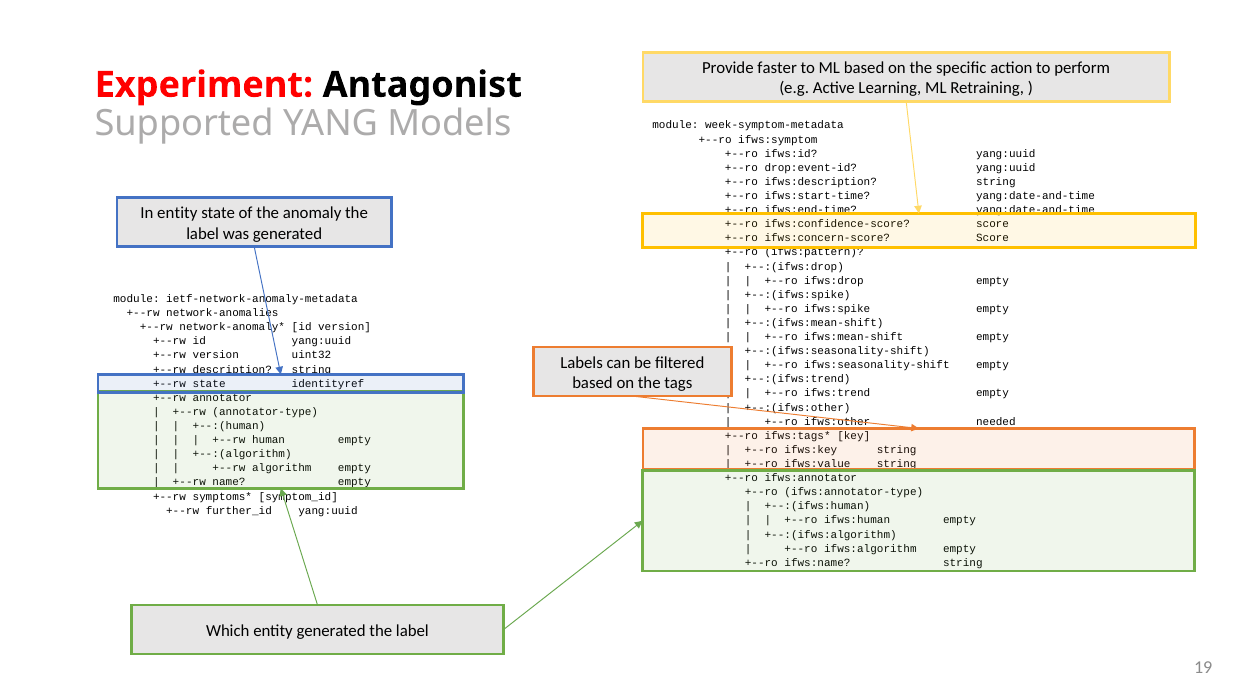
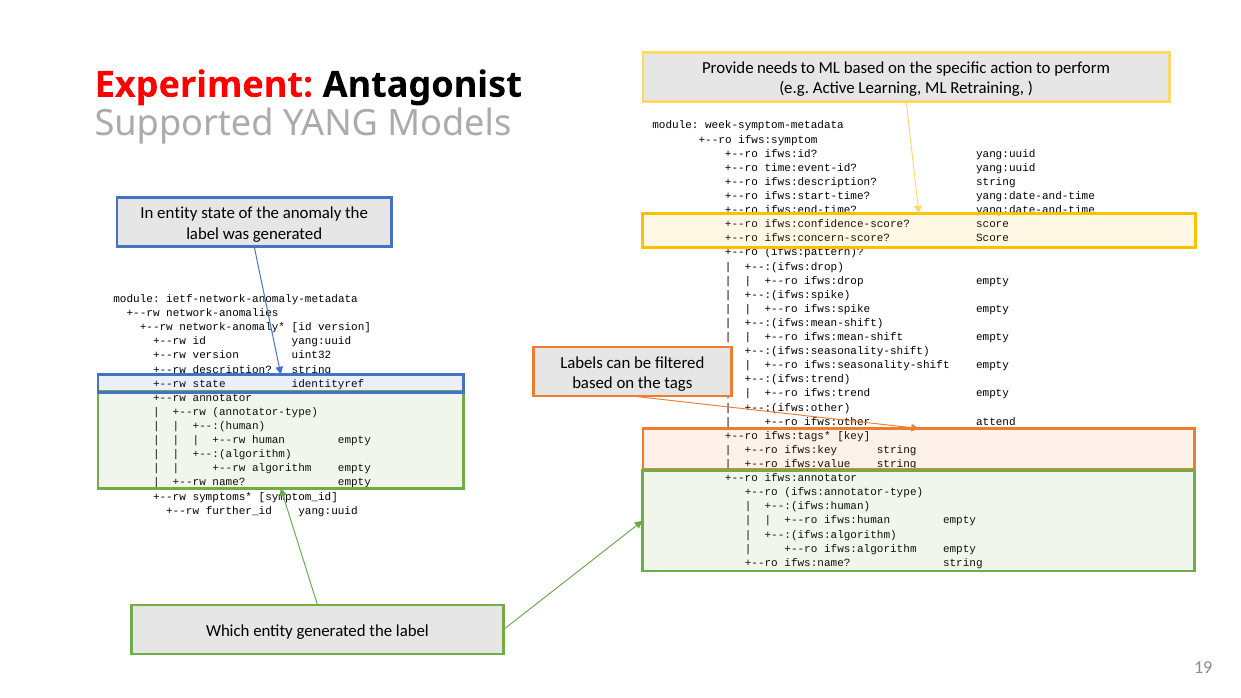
faster: faster -> needs
drop:event-id: drop:event-id -> time:event-id
needed: needed -> attend
